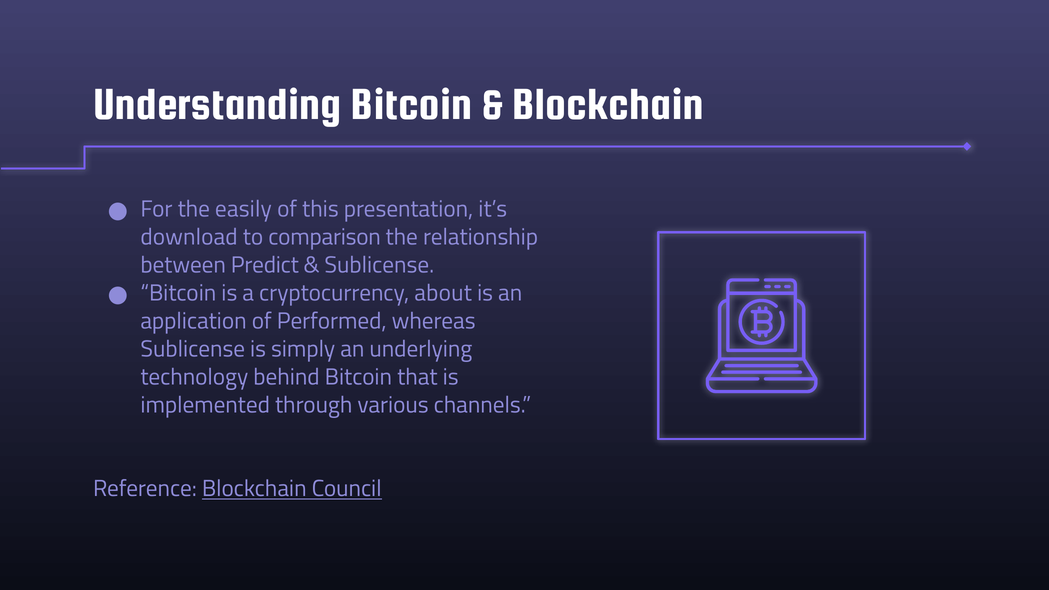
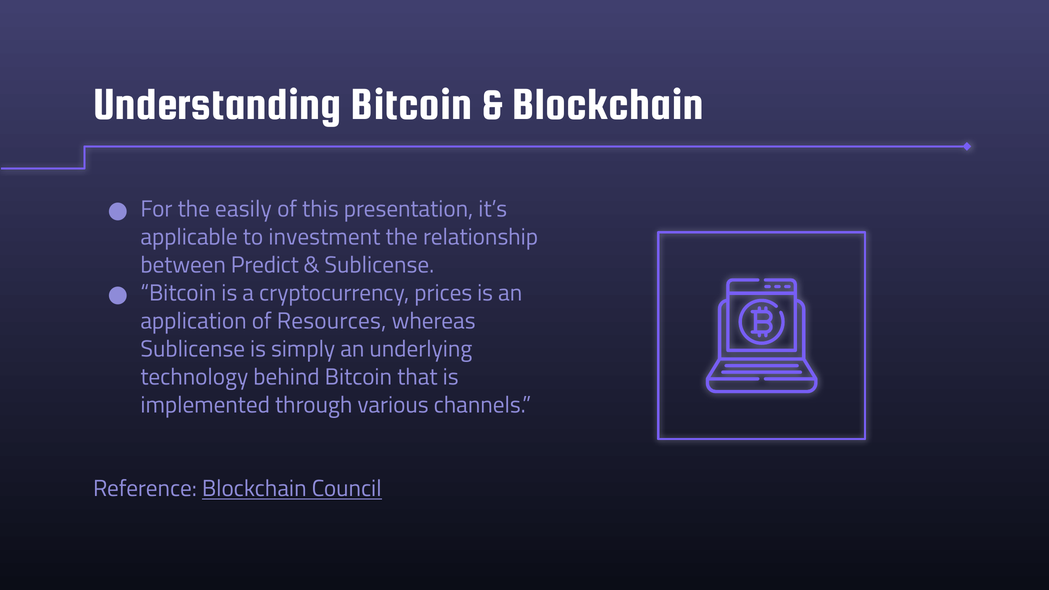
download: download -> applicable
comparison: comparison -> investment
about: about -> prices
Performed: Performed -> Resources
